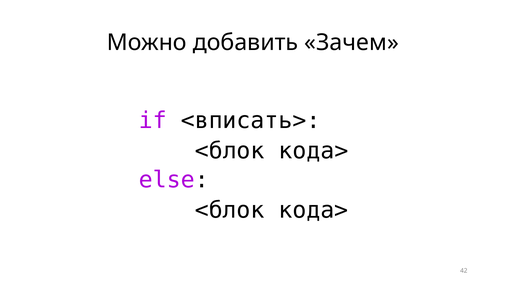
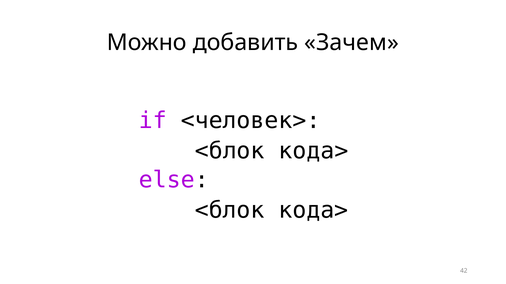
<вписать>: <вписать> -> <человек>
